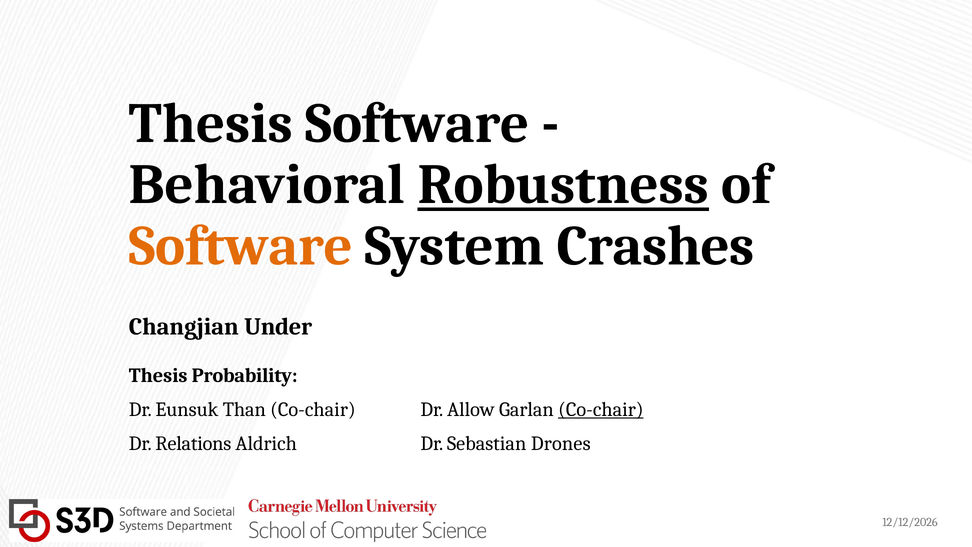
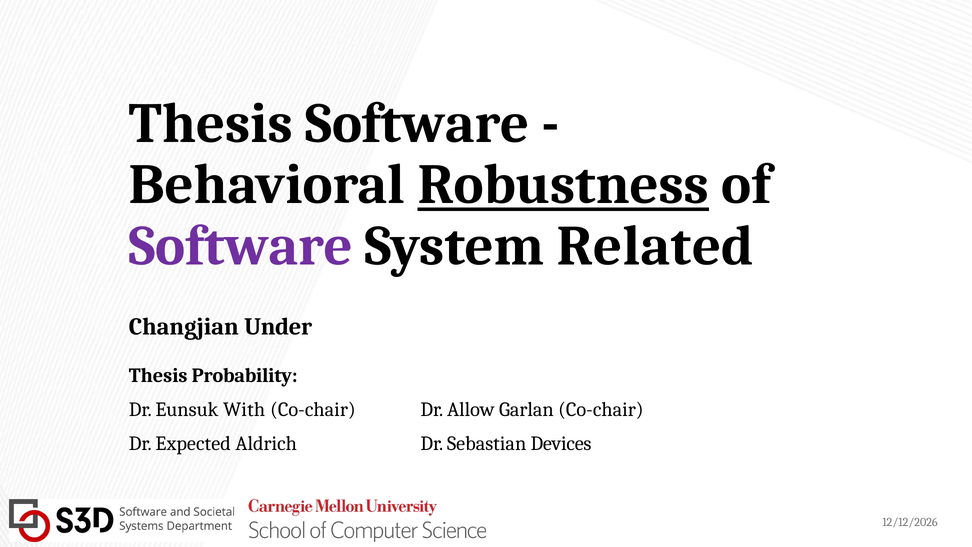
Software at (241, 246) colour: orange -> purple
Crashes: Crashes -> Related
Than: Than -> With
Co-chair at (601, 409) underline: present -> none
Relations: Relations -> Expected
Drones: Drones -> Devices
